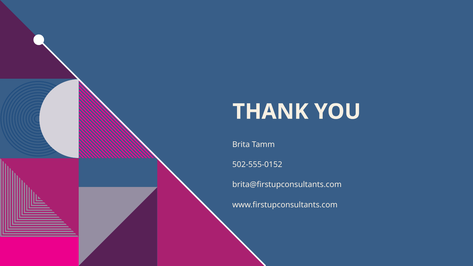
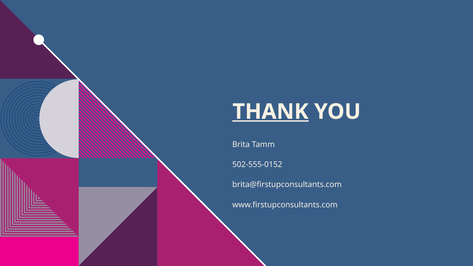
THANK underline: none -> present
